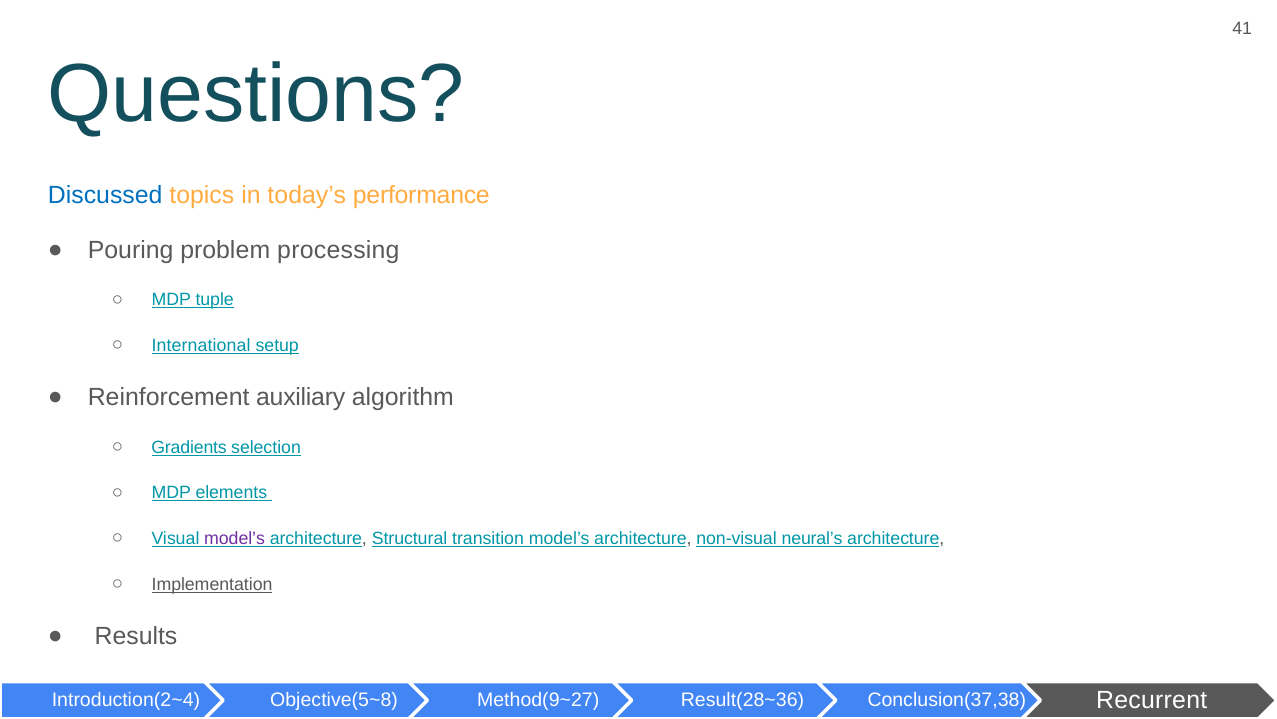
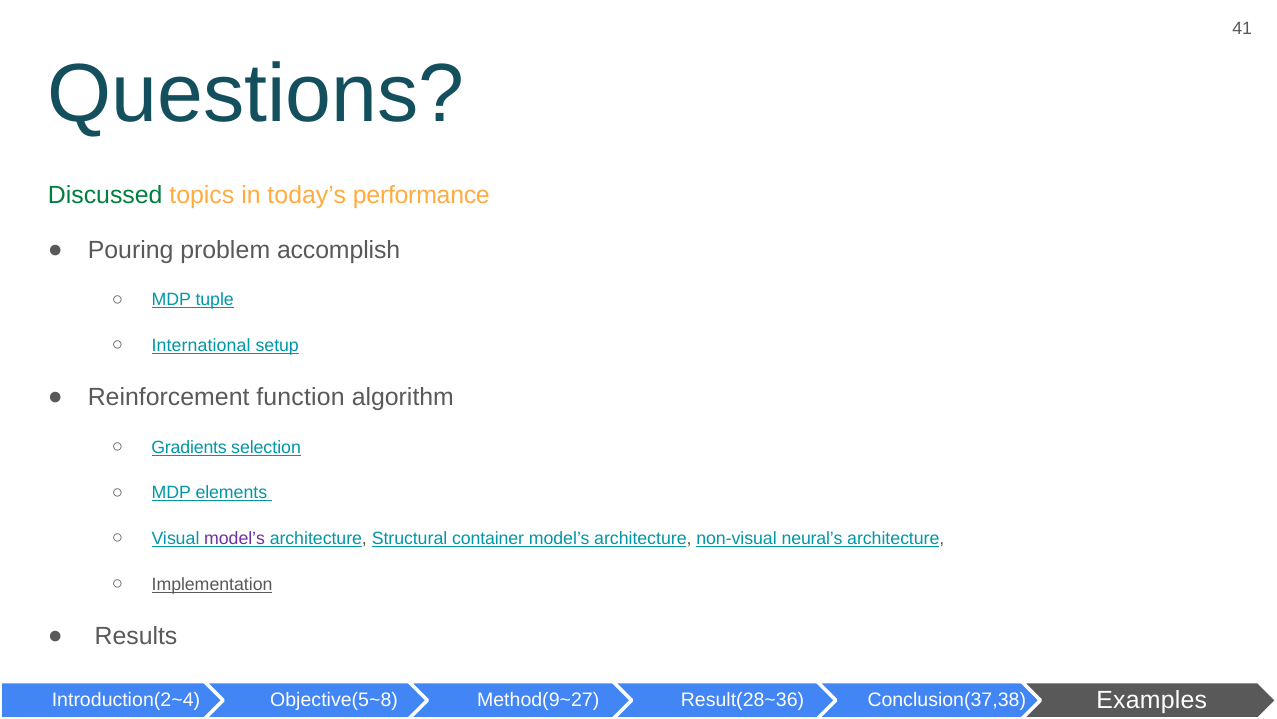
Discussed colour: blue -> green
processing: processing -> accomplish
auxiliary: auxiliary -> function
transition: transition -> container
Recurrent: Recurrent -> Examples
